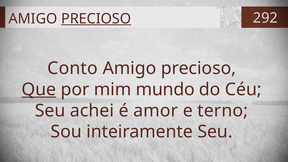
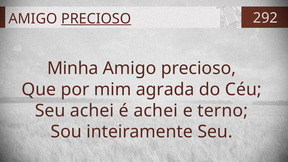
Conto: Conto -> Minha
Que underline: present -> none
mundo: mundo -> agrada
é amor: amor -> achei
